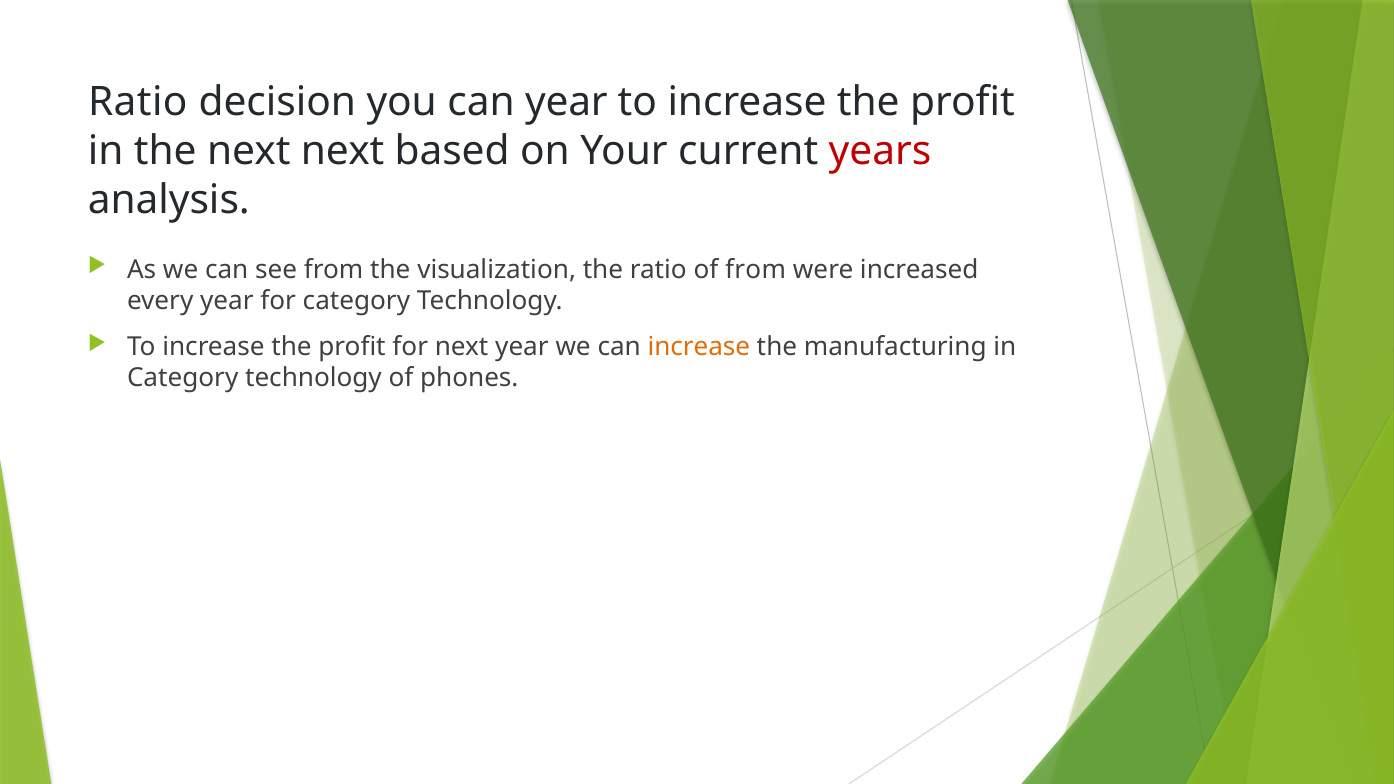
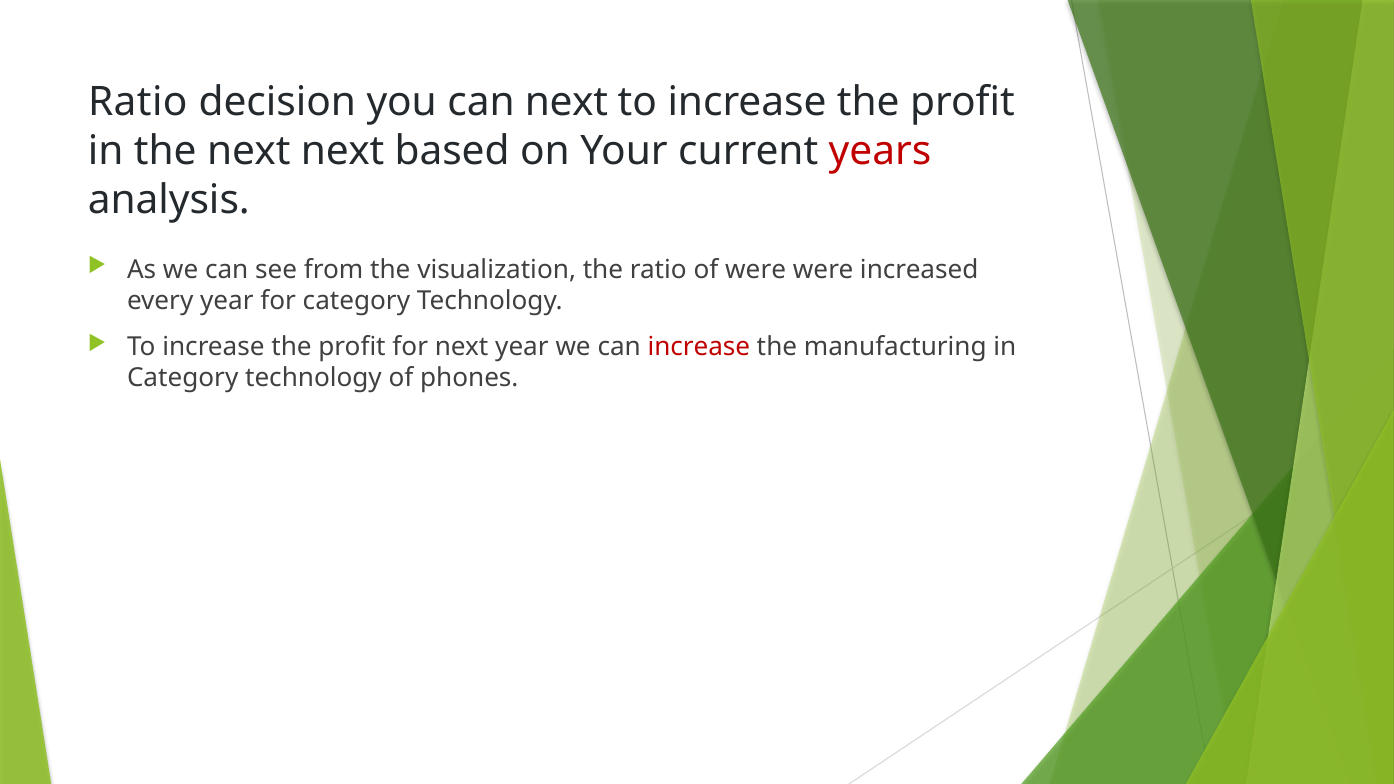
can year: year -> next
of from: from -> were
increase at (699, 347) colour: orange -> red
